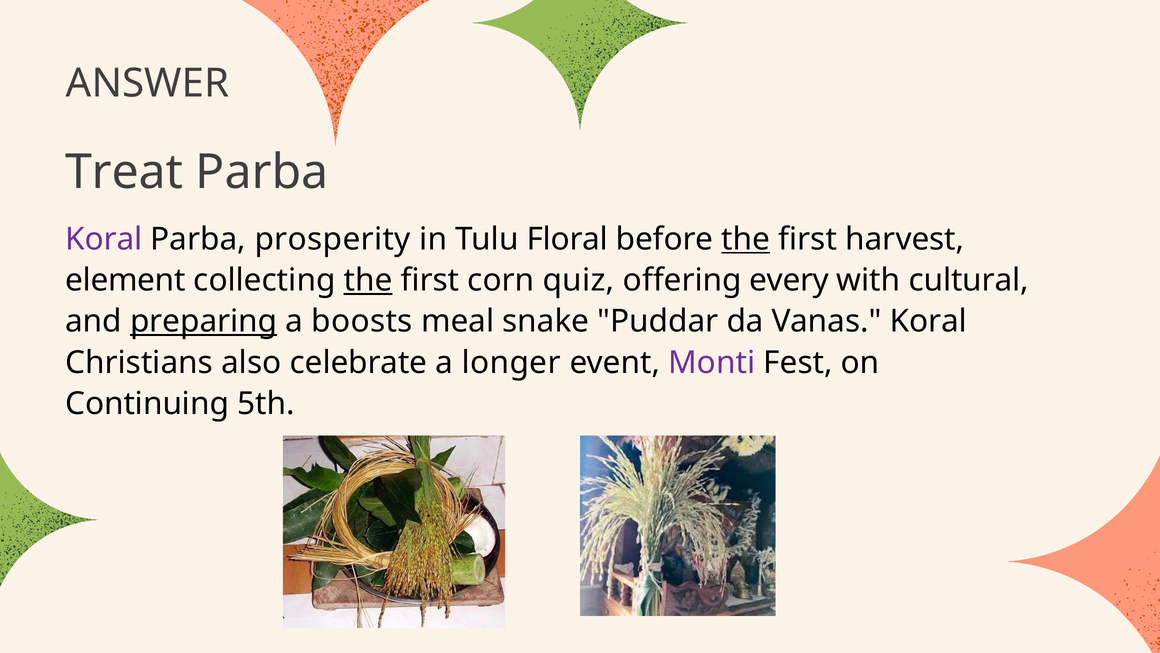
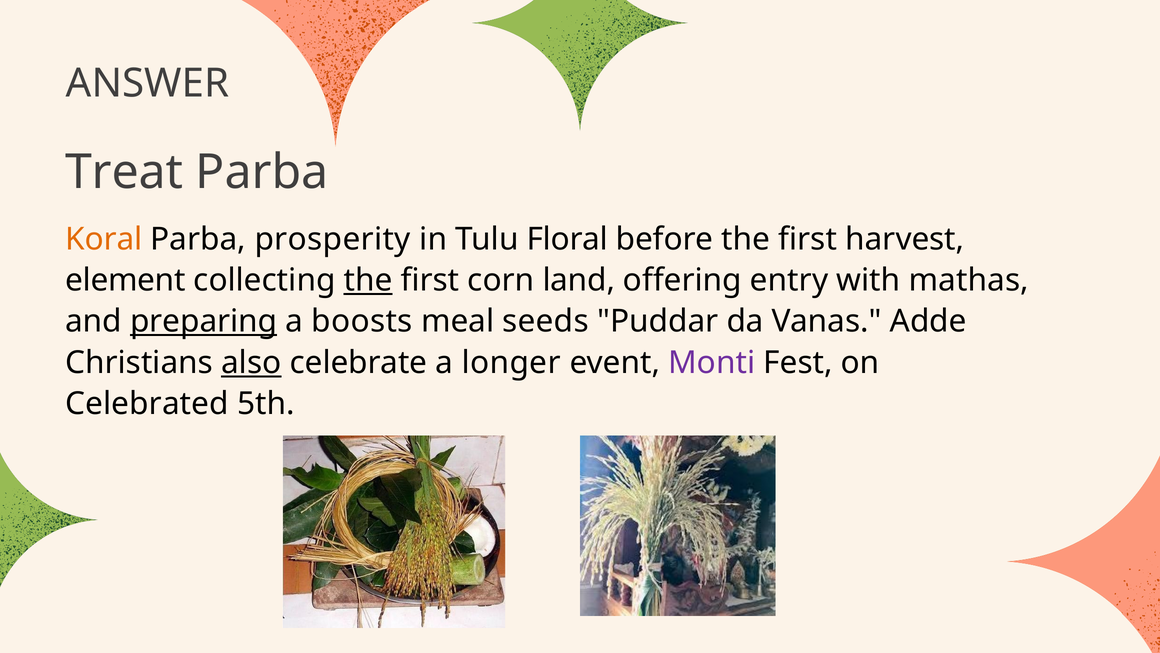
Koral at (104, 239) colour: purple -> orange
the at (746, 239) underline: present -> none
quiz: quiz -> land
every: every -> entry
cultural: cultural -> mathas
snake: snake -> seeds
Vanas Koral: Koral -> Adde
also underline: none -> present
Continuing: Continuing -> Celebrated
